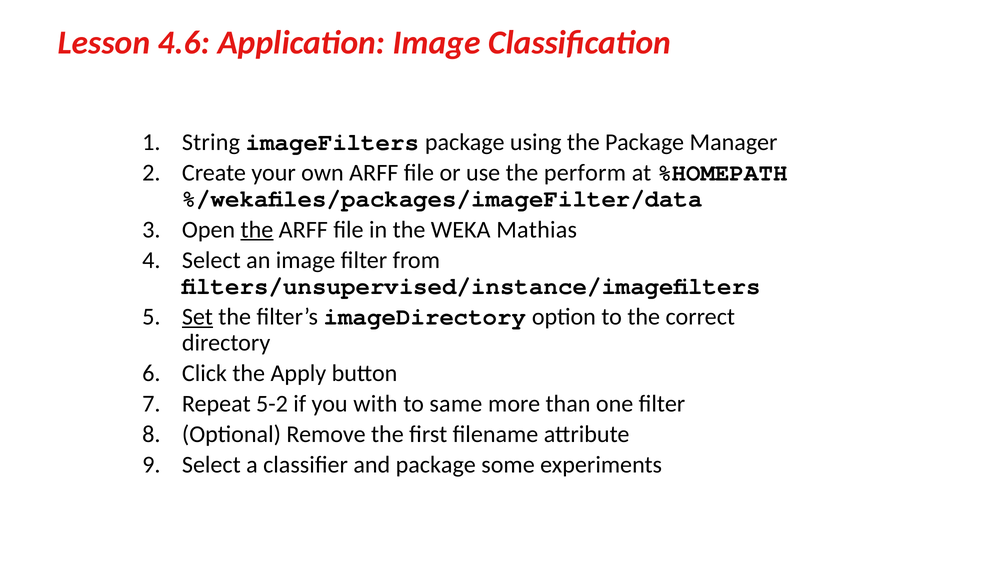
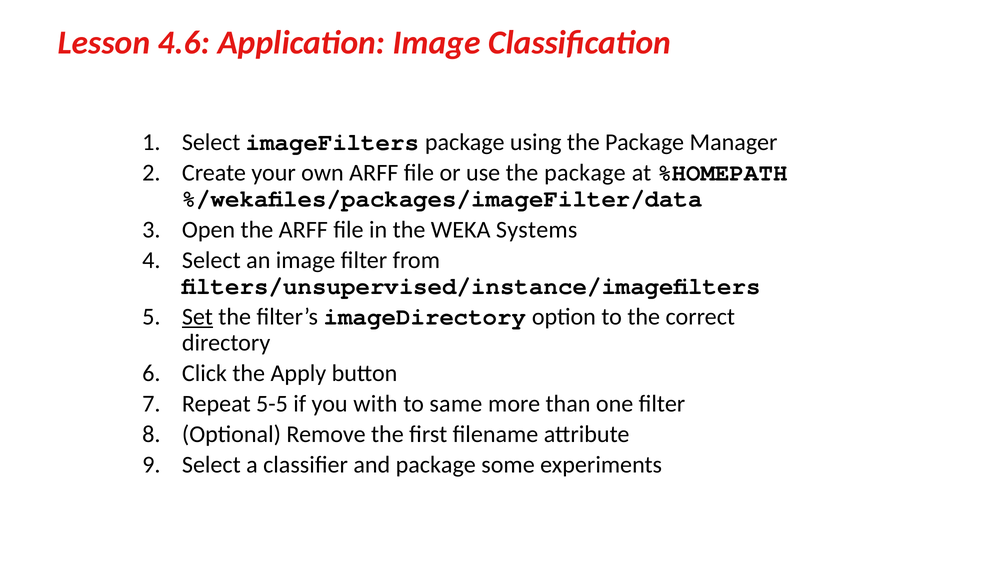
String at (211, 142): String -> Select
use the perform: perform -> package
the at (257, 230) underline: present -> none
Mathias: Mathias -> Systems
5-2: 5-2 -> 5-5
